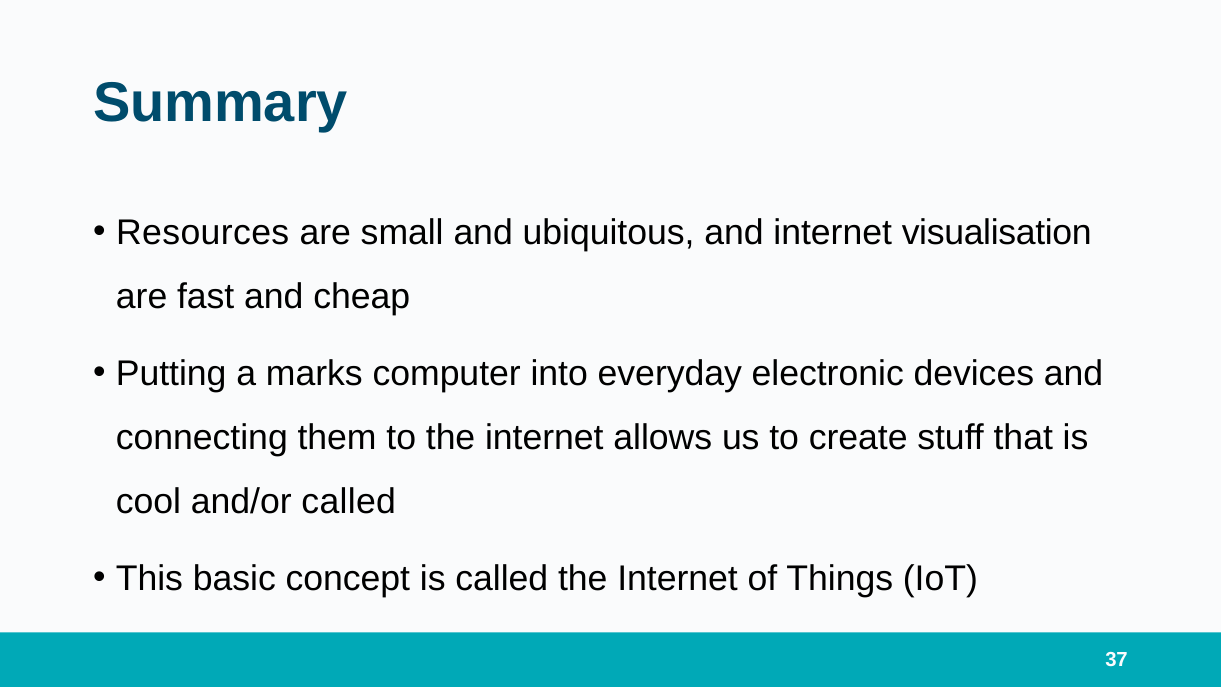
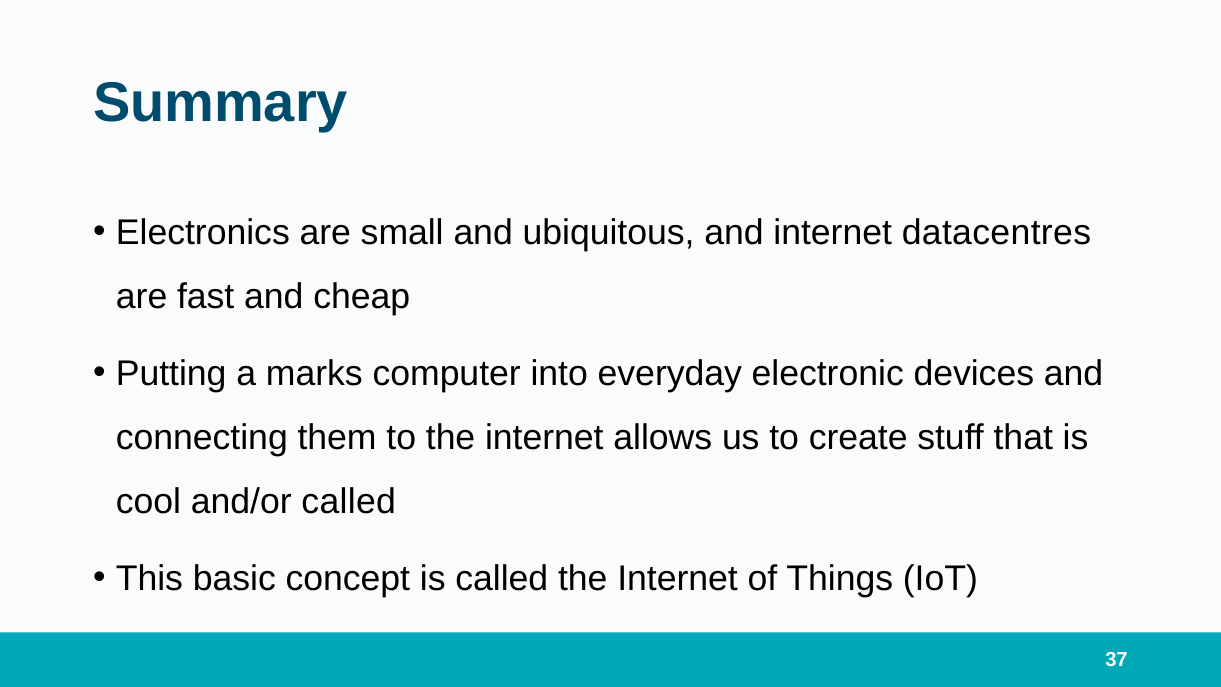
Resources: Resources -> Electronics
visualisation: visualisation -> datacentres
